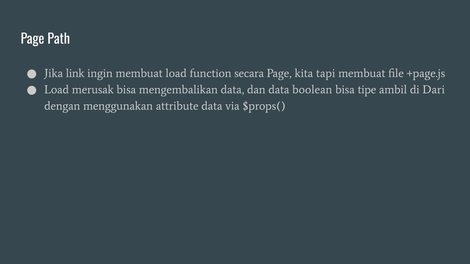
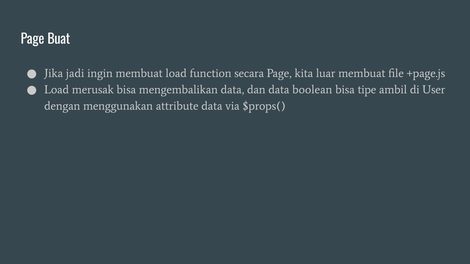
Path: Path -> Buat
link: link -> jadi
tapi: tapi -> luar
Dari: Dari -> User
